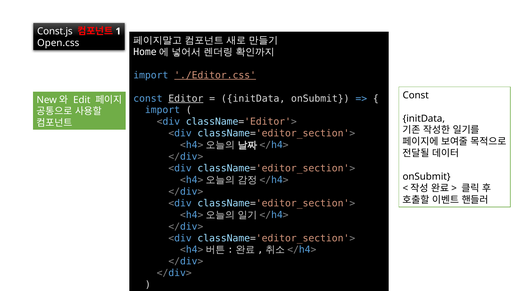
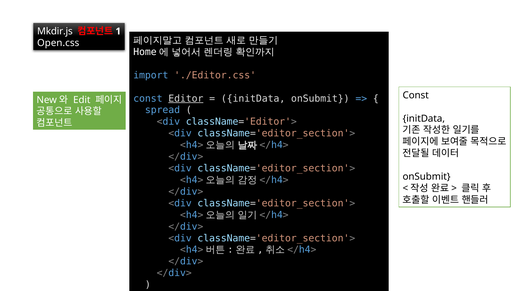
Const.js: Const.js -> Mkdir.js
./Editor.css underline: present -> none
import at (163, 110): import -> spread
